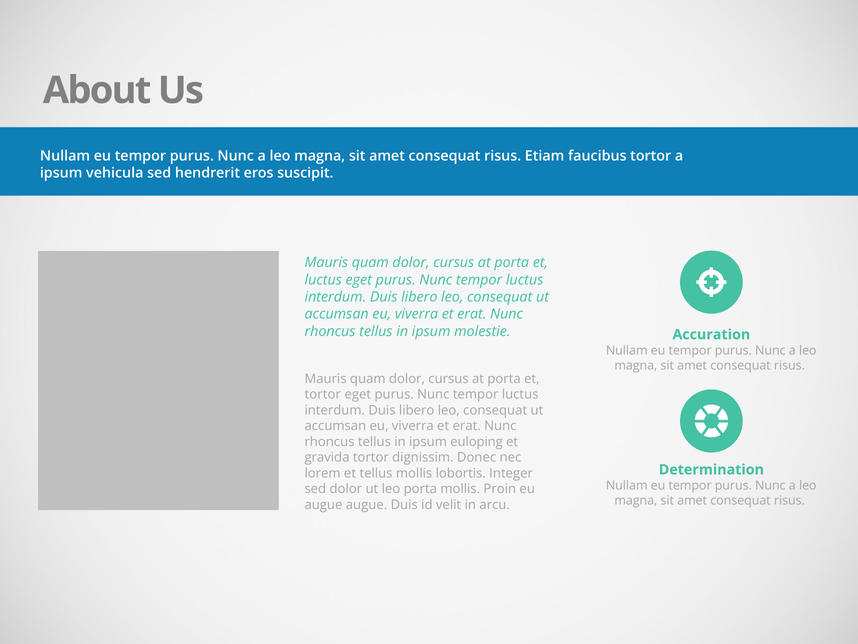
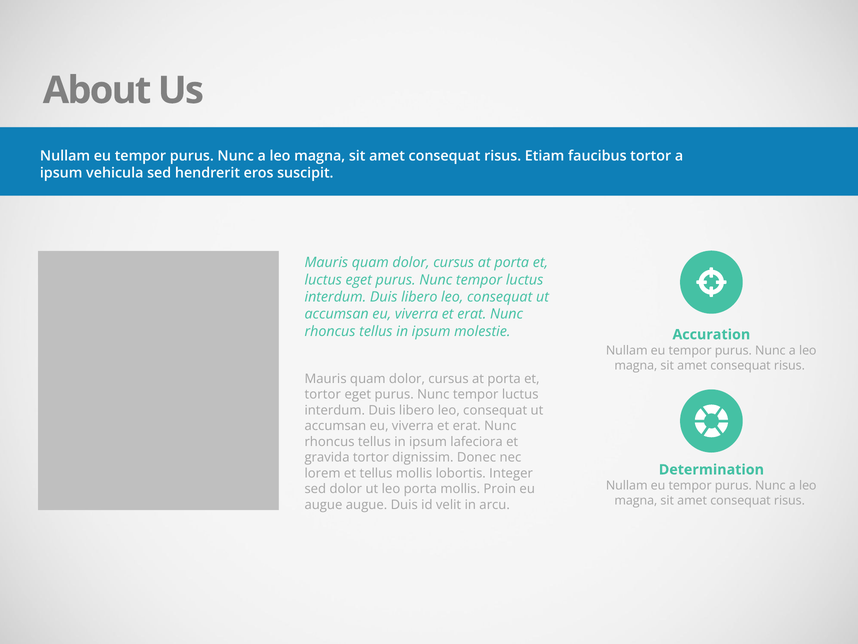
euloping: euloping -> lafeciora
